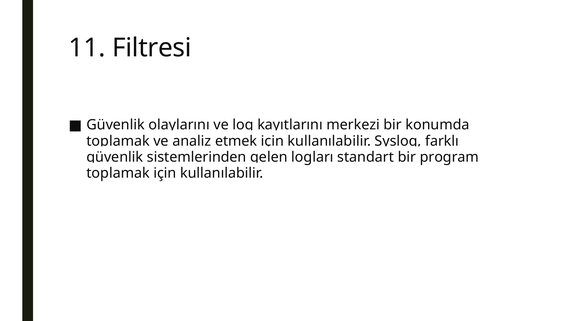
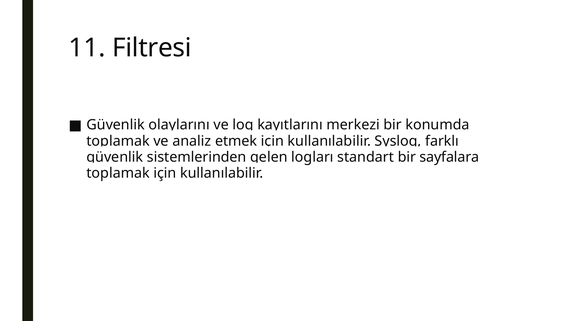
program: program -> sayfalara
